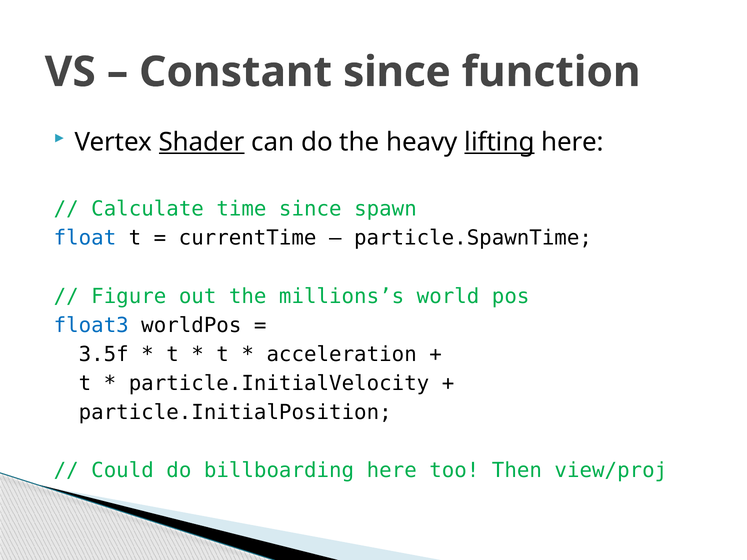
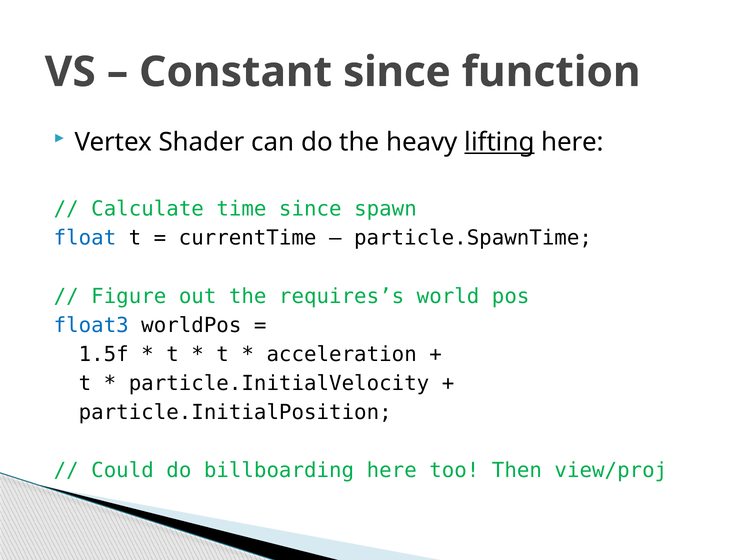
Shader underline: present -> none
millions’s: millions’s -> requires’s
3.5f: 3.5f -> 1.5f
